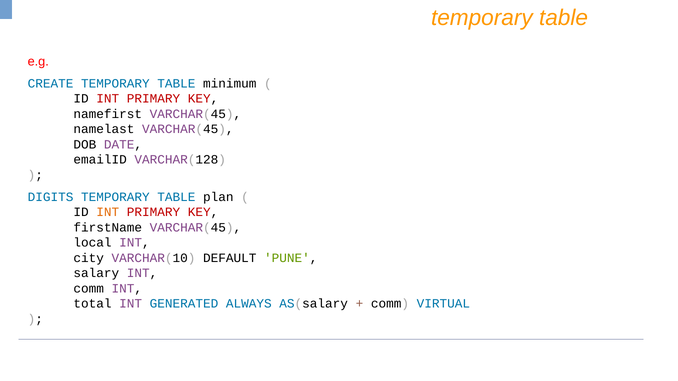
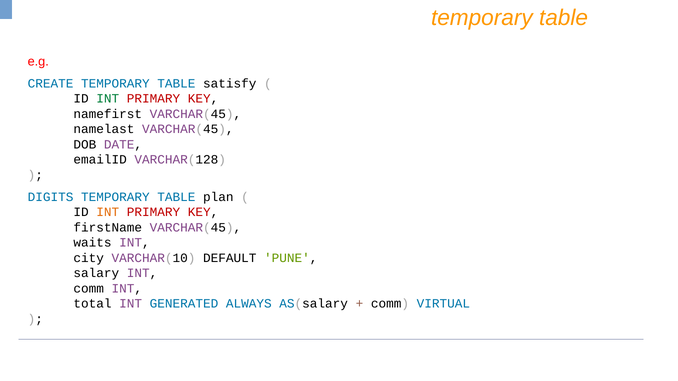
minimum: minimum -> satisfy
INT at (108, 99) colour: red -> green
local: local -> waits
